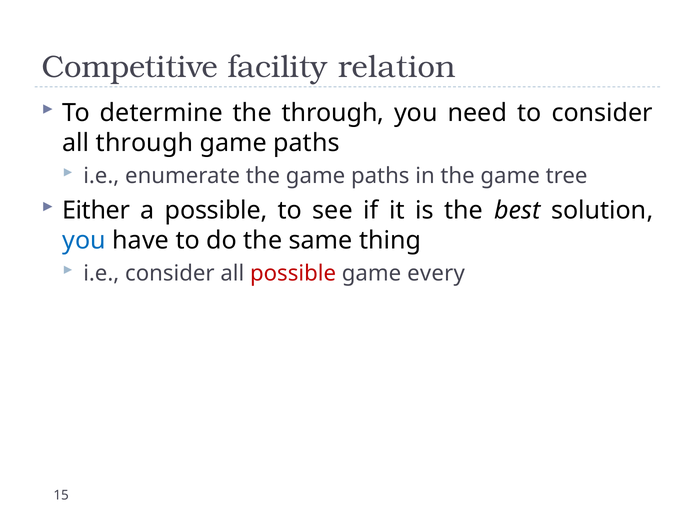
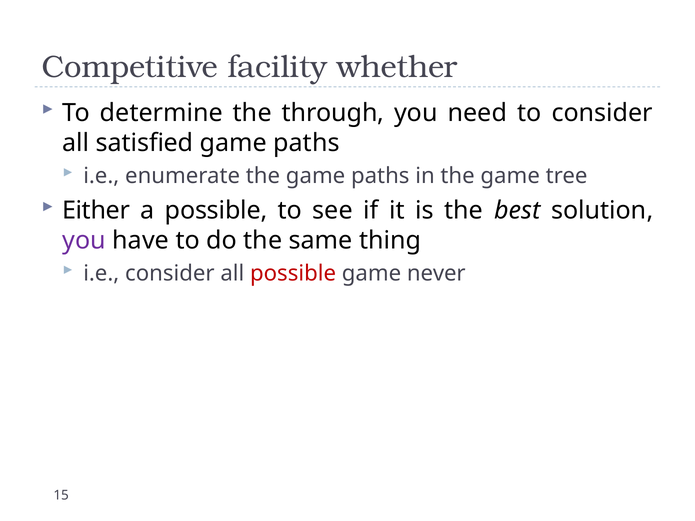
relation: relation -> whether
all through: through -> satisfied
you at (84, 240) colour: blue -> purple
every: every -> never
